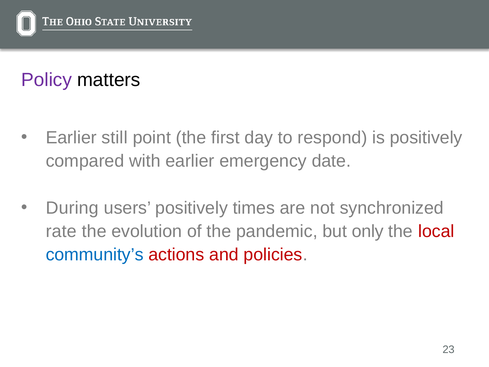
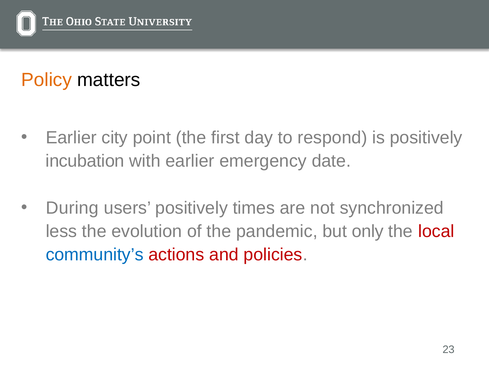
Policy colour: purple -> orange
still: still -> city
compared: compared -> incubation
rate: rate -> less
